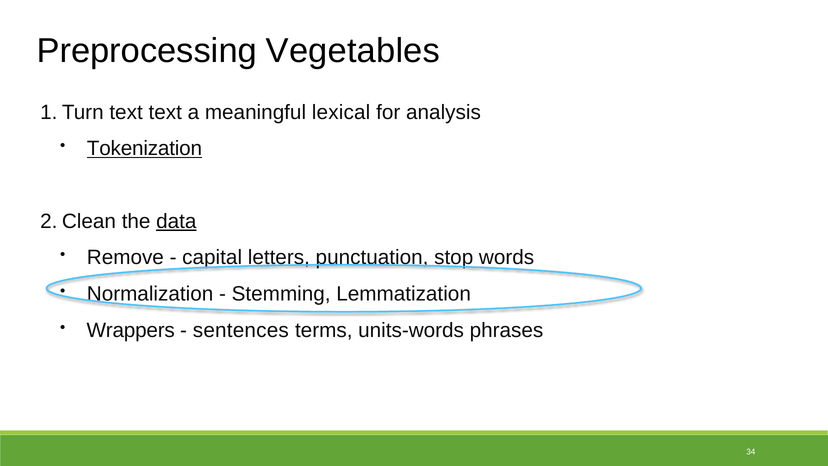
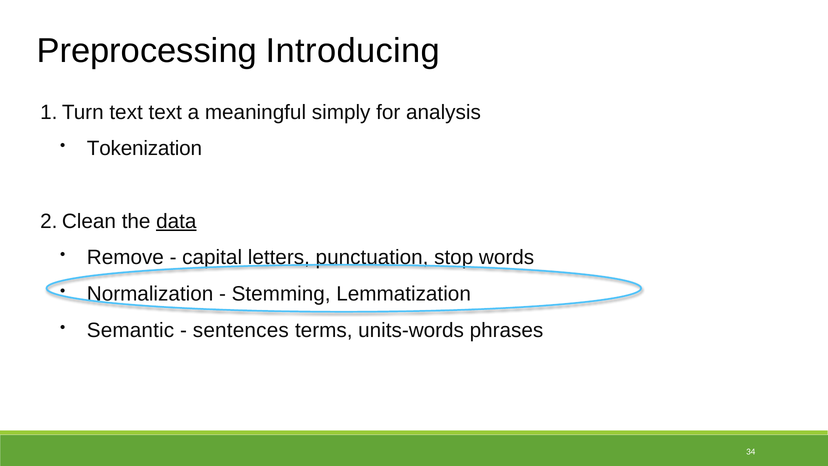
Vegetables: Vegetables -> Introducing
lexical: lexical -> simply
Tokenization underline: present -> none
Wrappers: Wrappers -> Semantic
